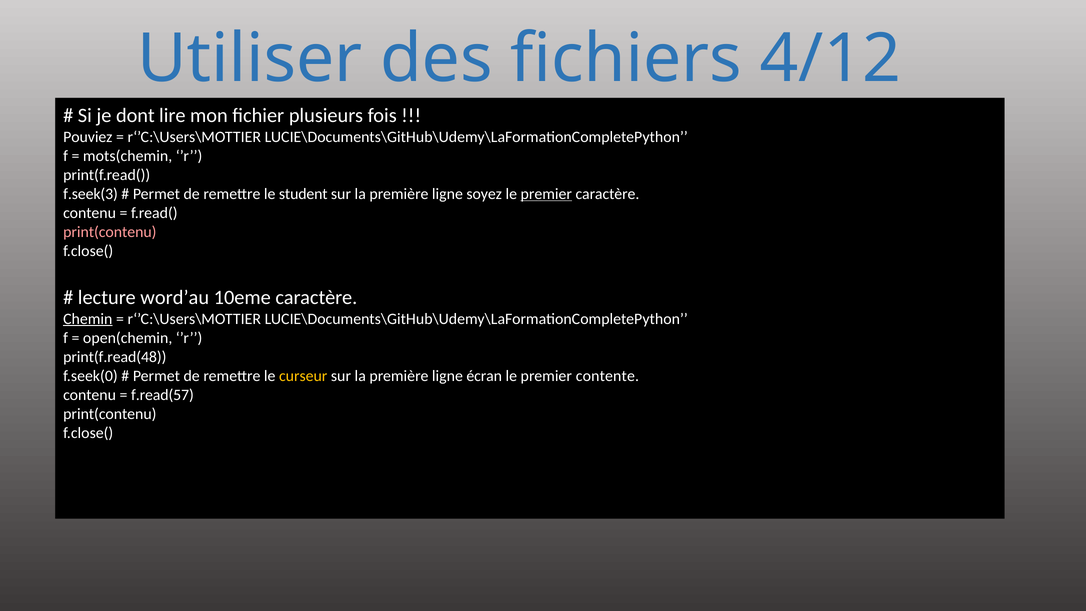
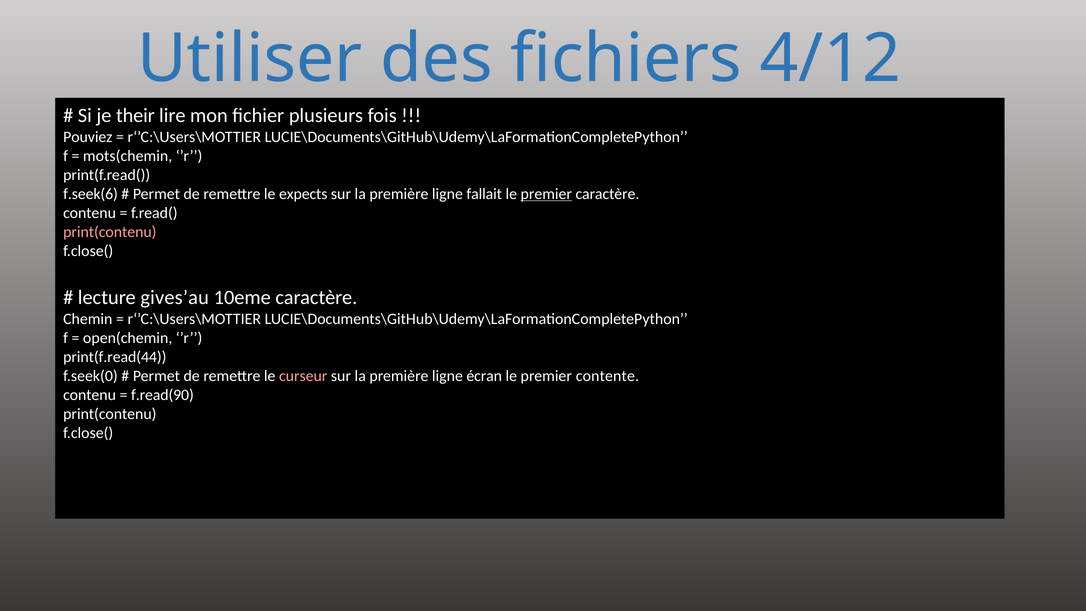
dont: dont -> their
f.seek(3: f.seek(3 -> f.seek(6
student: student -> expects
soyez: soyez -> fallait
word’au: word’au -> gives’au
Chemin underline: present -> none
print(f.read(48: print(f.read(48 -> print(f.read(44
curseur colour: yellow -> pink
f.read(57: f.read(57 -> f.read(90
